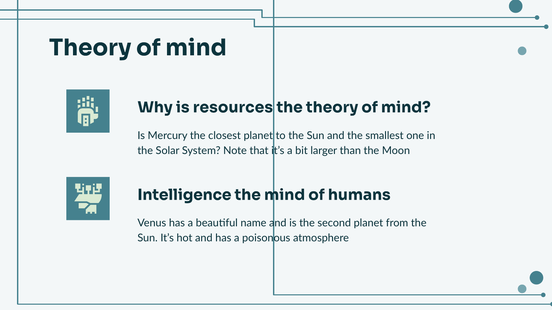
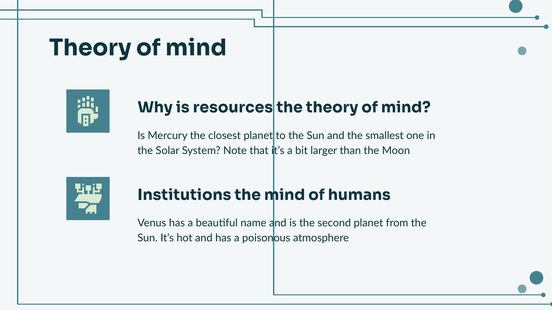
Intelligence: Intelligence -> Institutions
